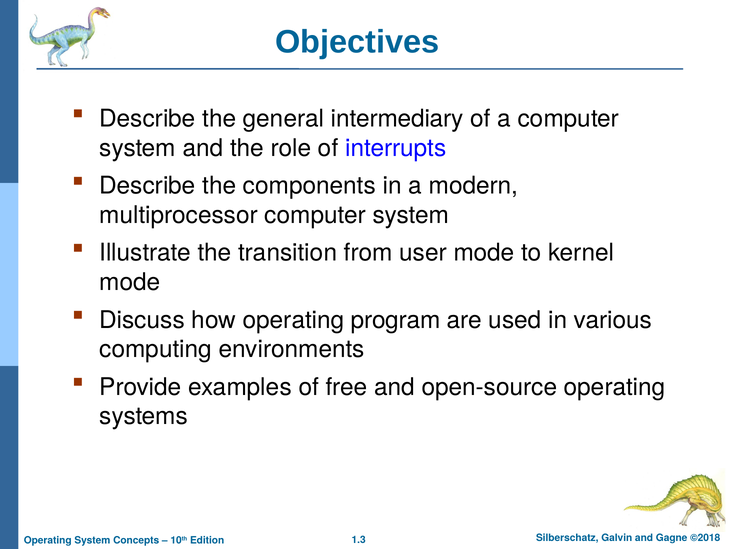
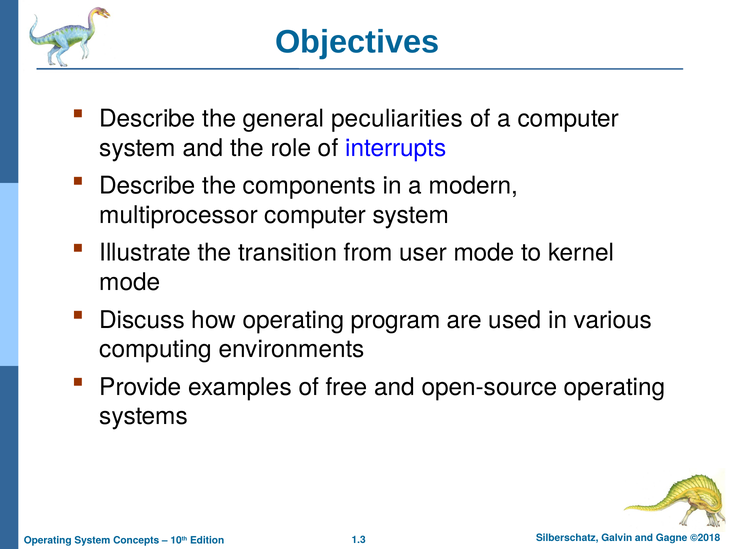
intermediary: intermediary -> peculiarities
